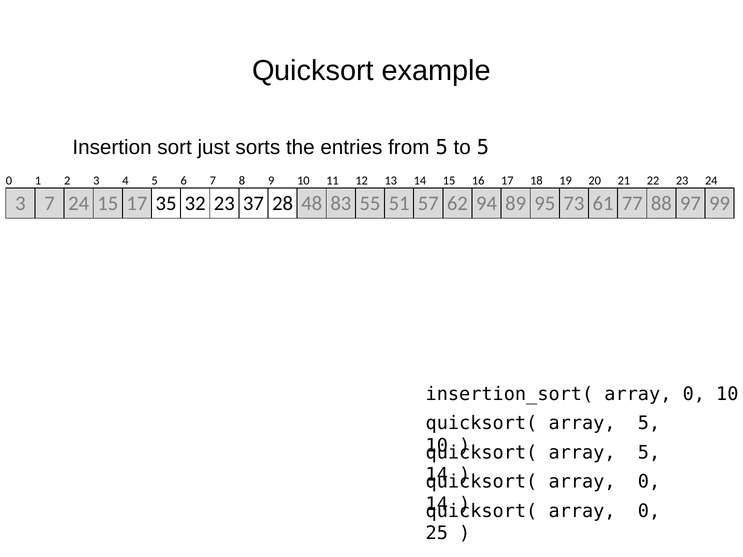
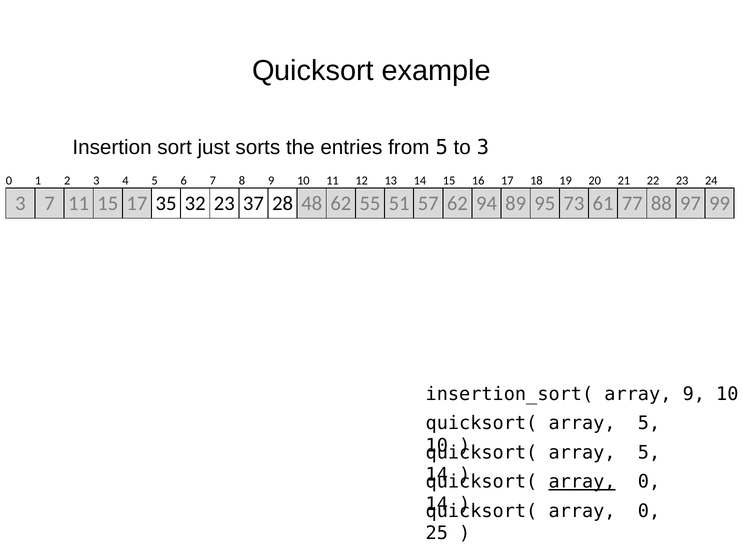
to 5: 5 -> 3
7 24: 24 -> 11
48 83: 83 -> 62
insertion_sort( array 0: 0 -> 9
array at (582, 482) underline: none -> present
